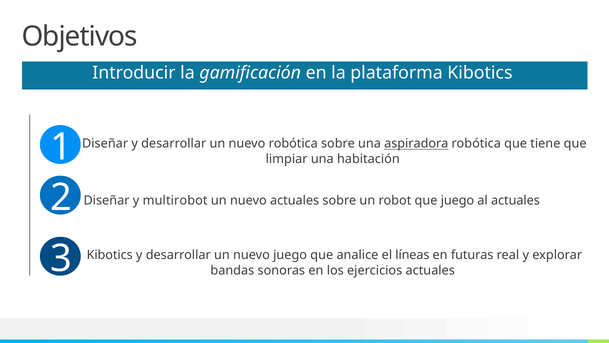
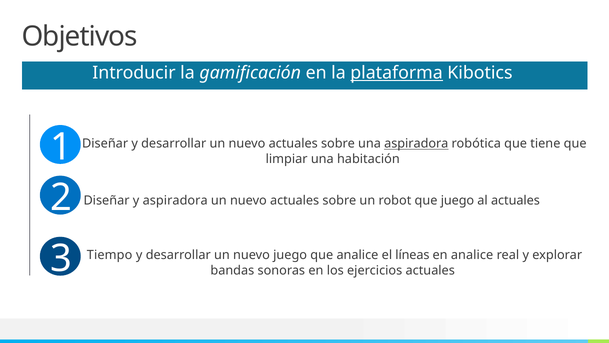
plataforma underline: none -> present
desarrollar un nuevo robótica: robótica -> actuales
y multirobot: multirobot -> aspiradora
Kibotics at (110, 255): Kibotics -> Tiempo
en futuras: futuras -> analice
